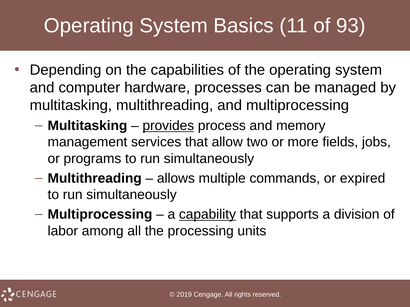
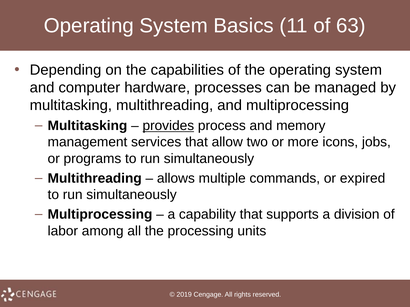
93: 93 -> 63
fields: fields -> icons
capability underline: present -> none
